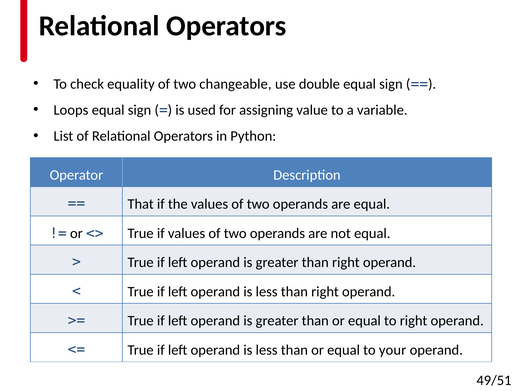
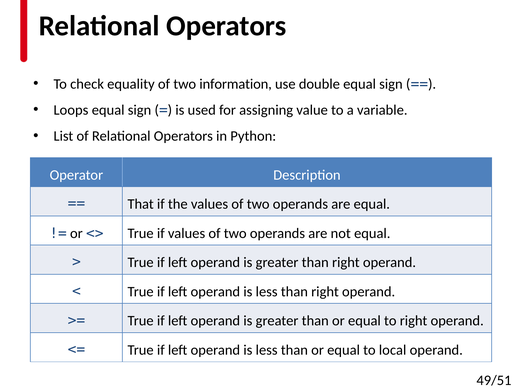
changeable: changeable -> information
your: your -> local
